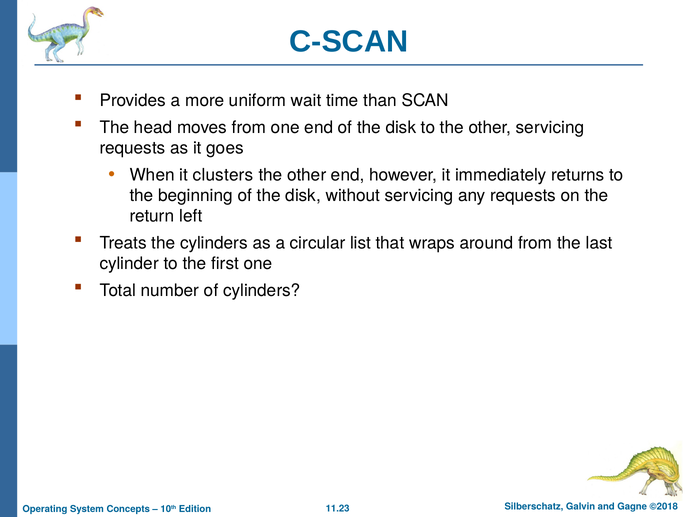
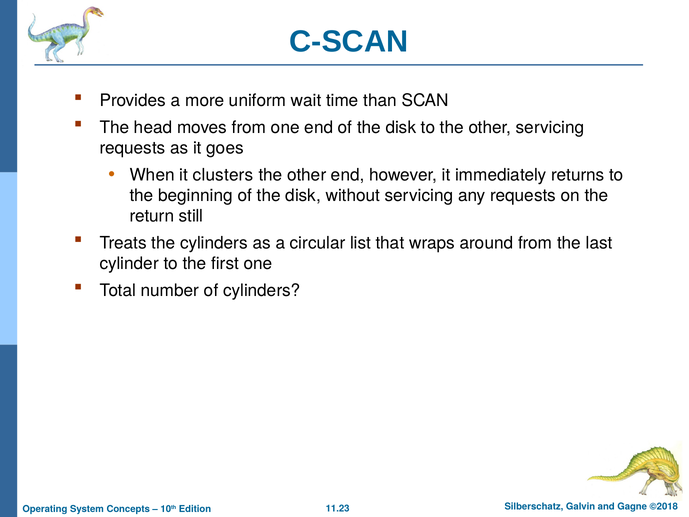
left: left -> still
